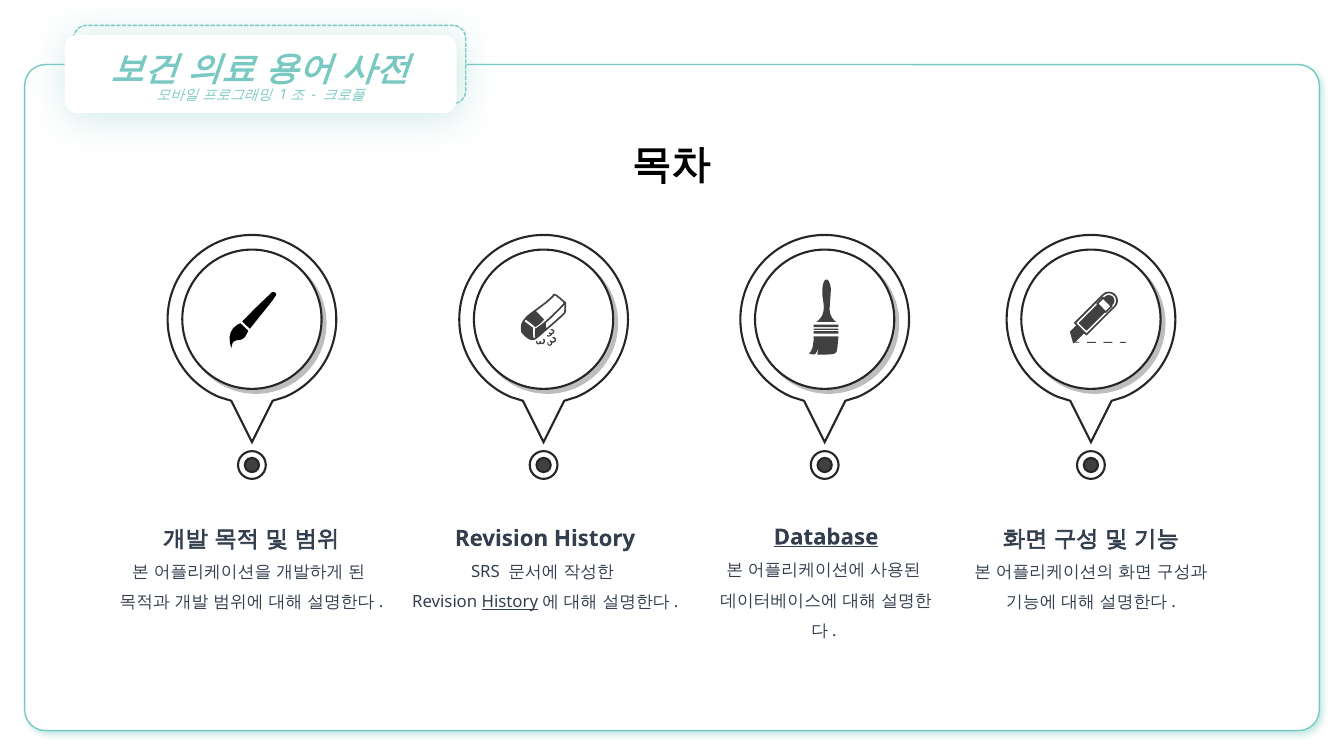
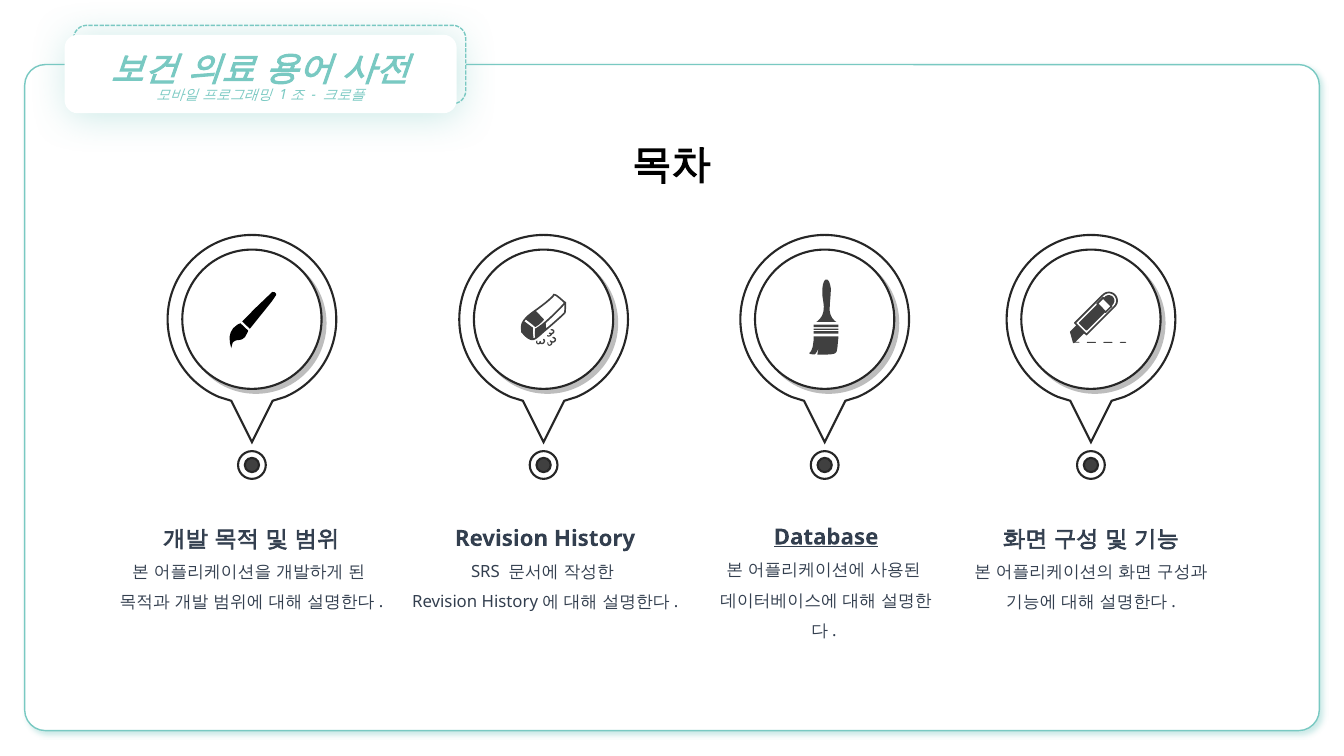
History at (510, 602) underline: present -> none
